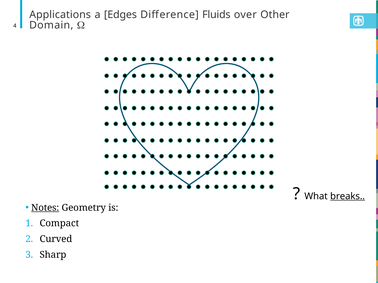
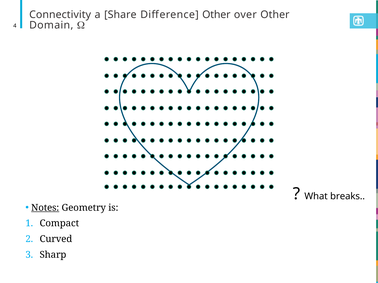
Applications: Applications -> Connectivity
Edges: Edges -> Share
Difference Fluids: Fluids -> Other
breaks underline: present -> none
